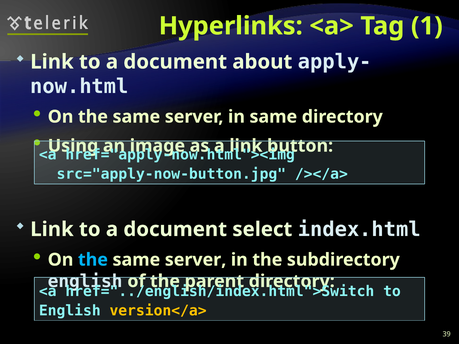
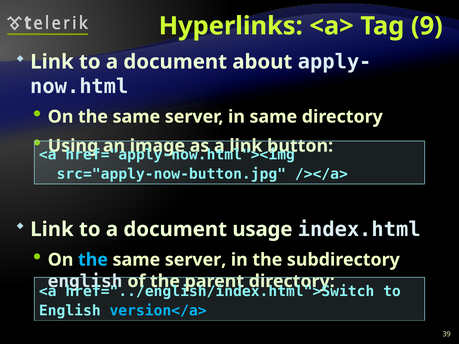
1: 1 -> 9
select: select -> usage
version</a> colour: yellow -> light blue
